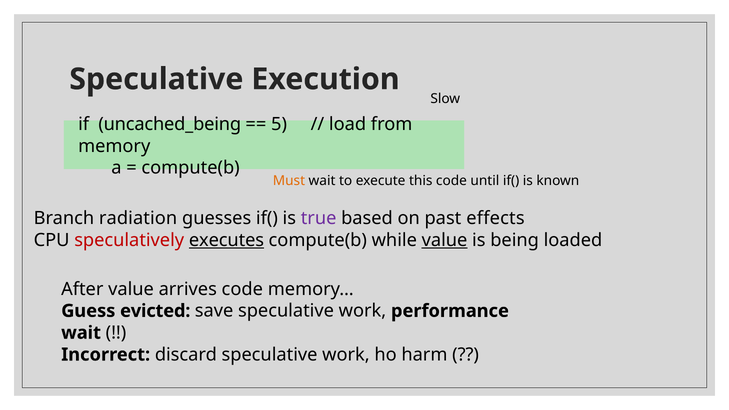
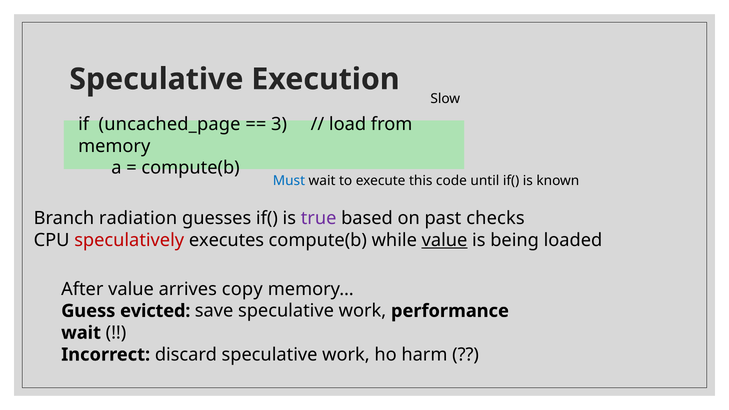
uncached_being: uncached_being -> uncached_page
5: 5 -> 3
Must colour: orange -> blue
effects: effects -> checks
executes underline: present -> none
arrives code: code -> copy
